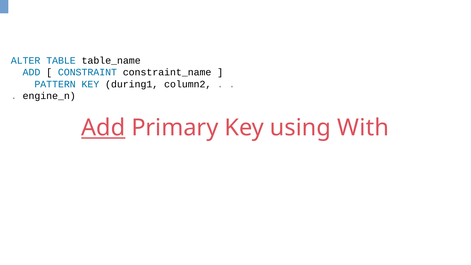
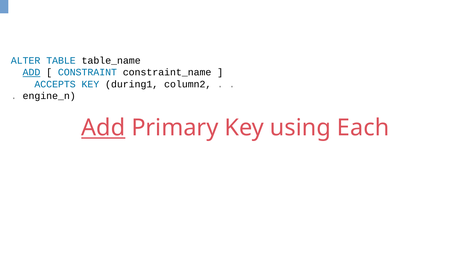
ADD at (31, 72) underline: none -> present
PATTERN: PATTERN -> ACCEPTS
With: With -> Each
